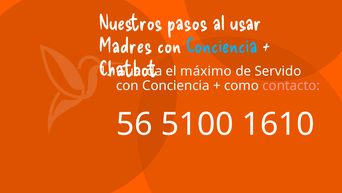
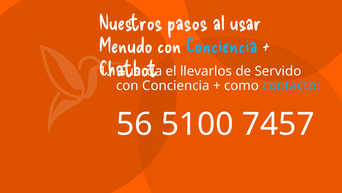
Madres: Madres -> Menudo
máximo: máximo -> llevarlos
contacto colour: pink -> light blue
1610: 1610 -> 7457
